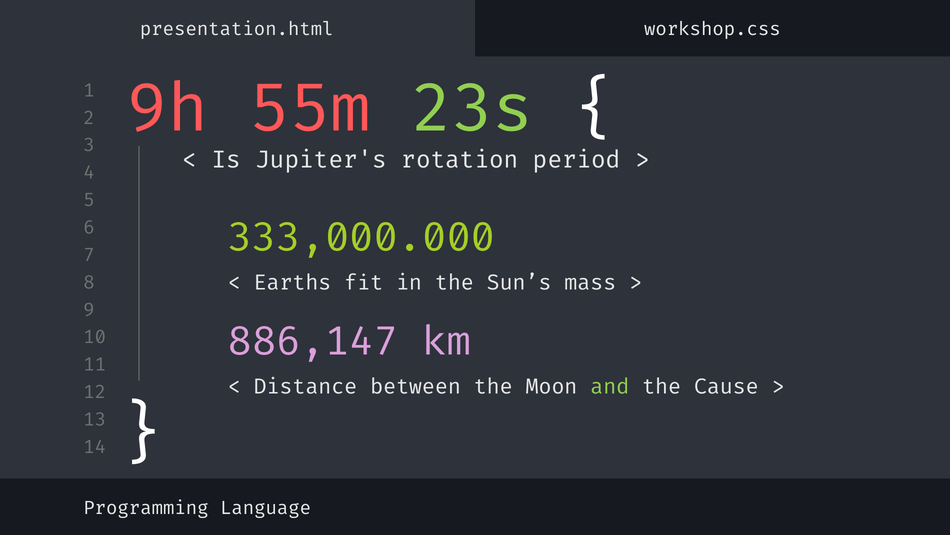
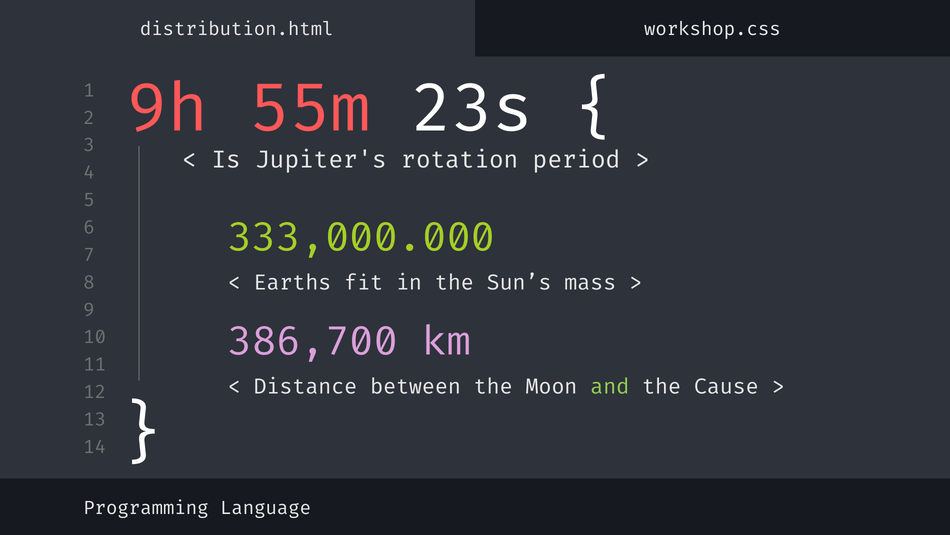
presentation.html: presentation.html -> distribution.html
23s colour: light green -> white
886,147: 886,147 -> 386,700
